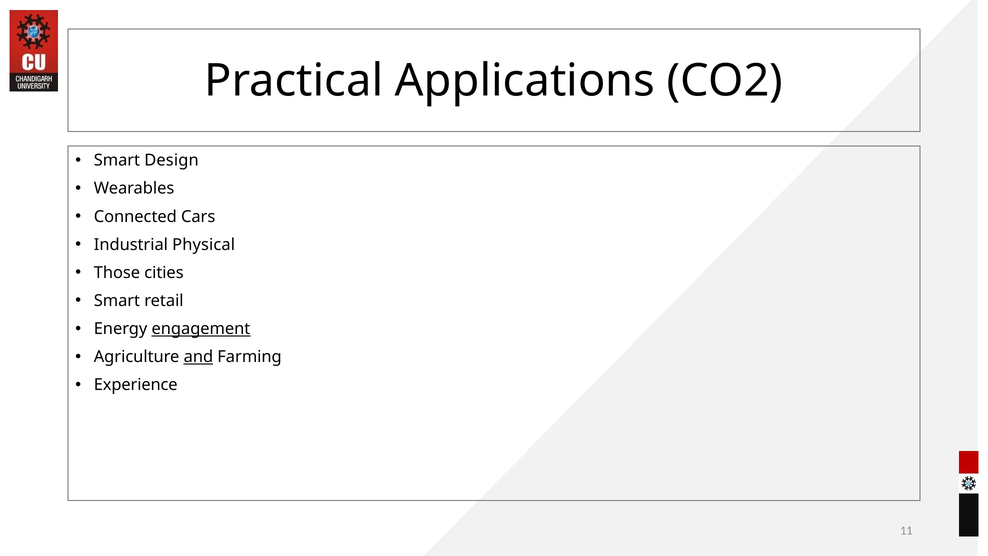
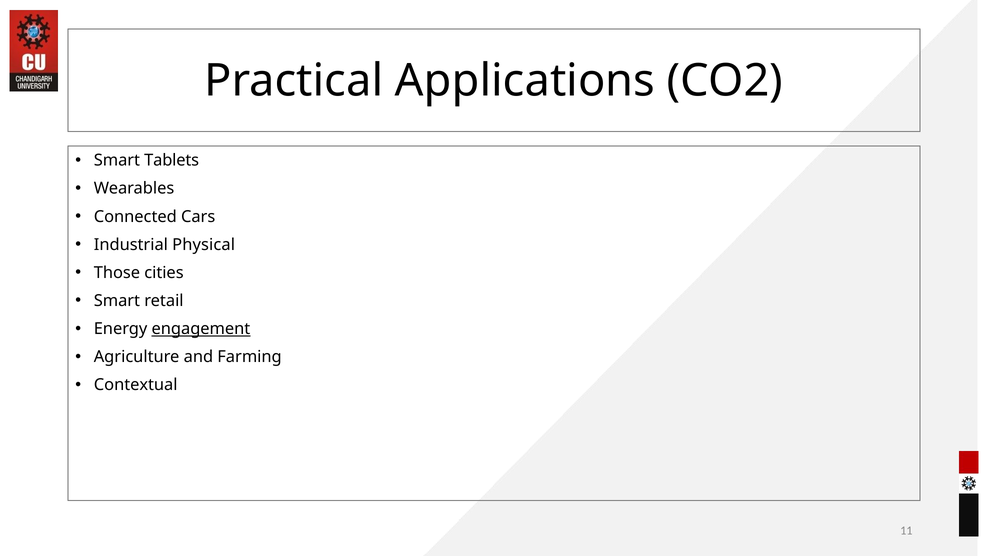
Design: Design -> Tablets
and underline: present -> none
Experience: Experience -> Contextual
